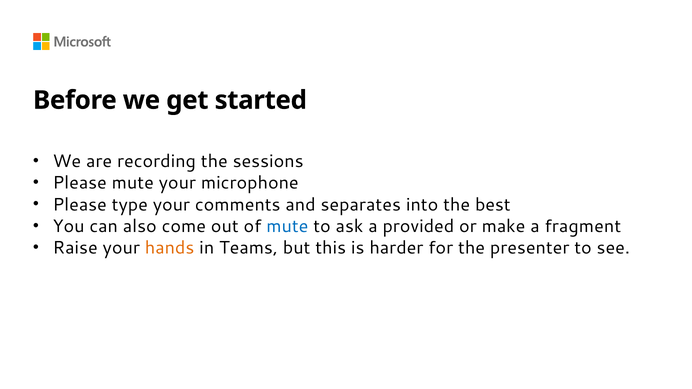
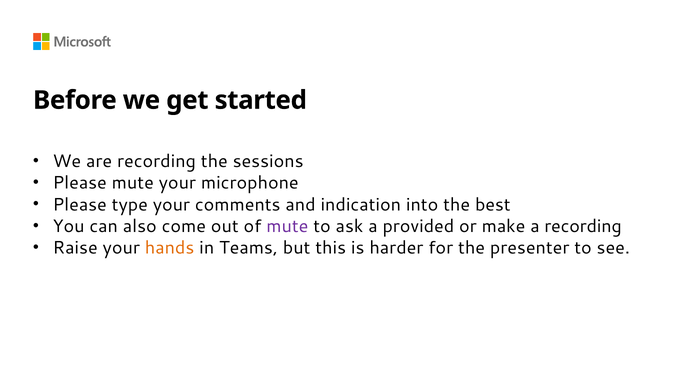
separates: separates -> indication
mute at (287, 226) colour: blue -> purple
a fragment: fragment -> recording
